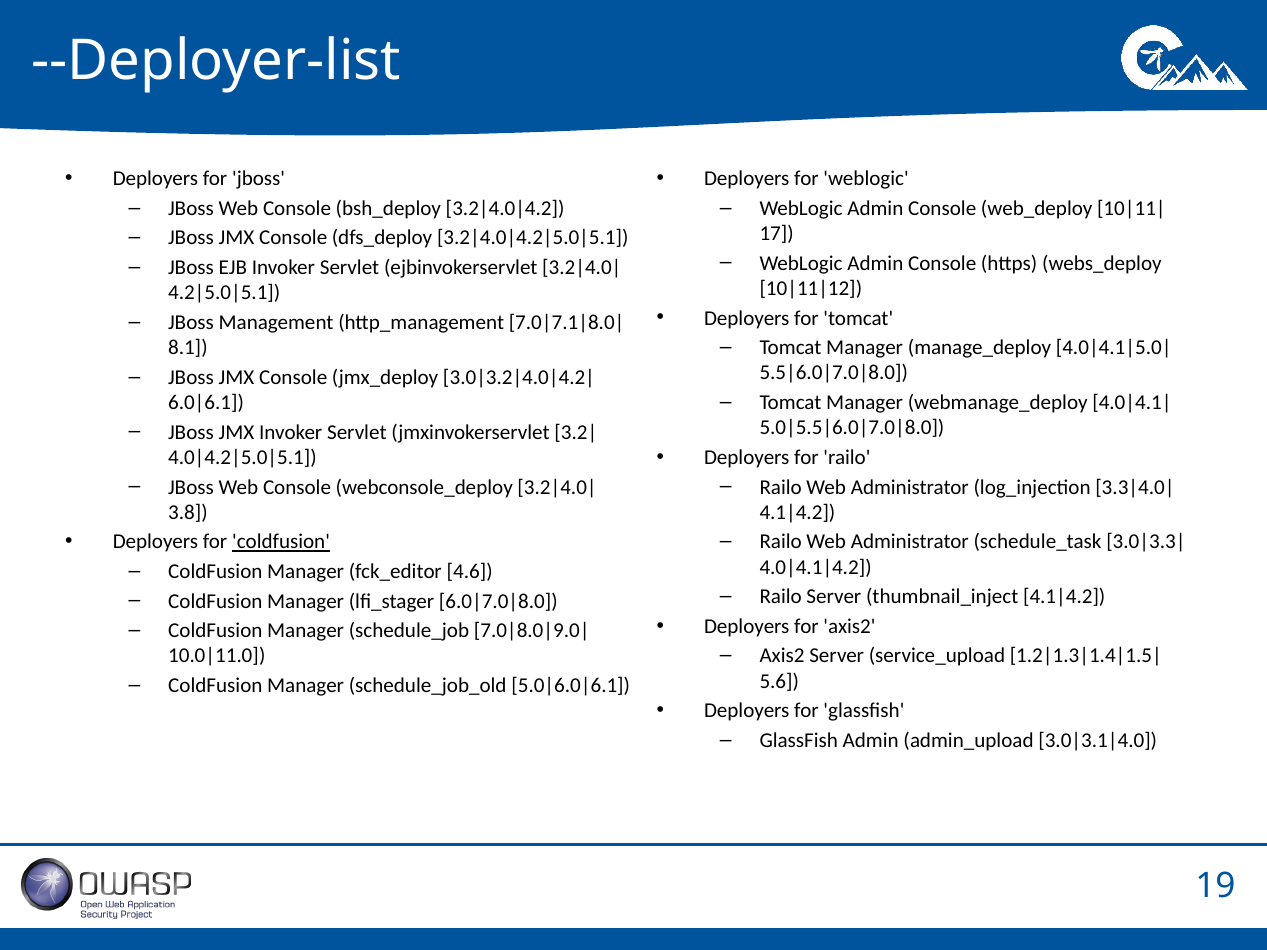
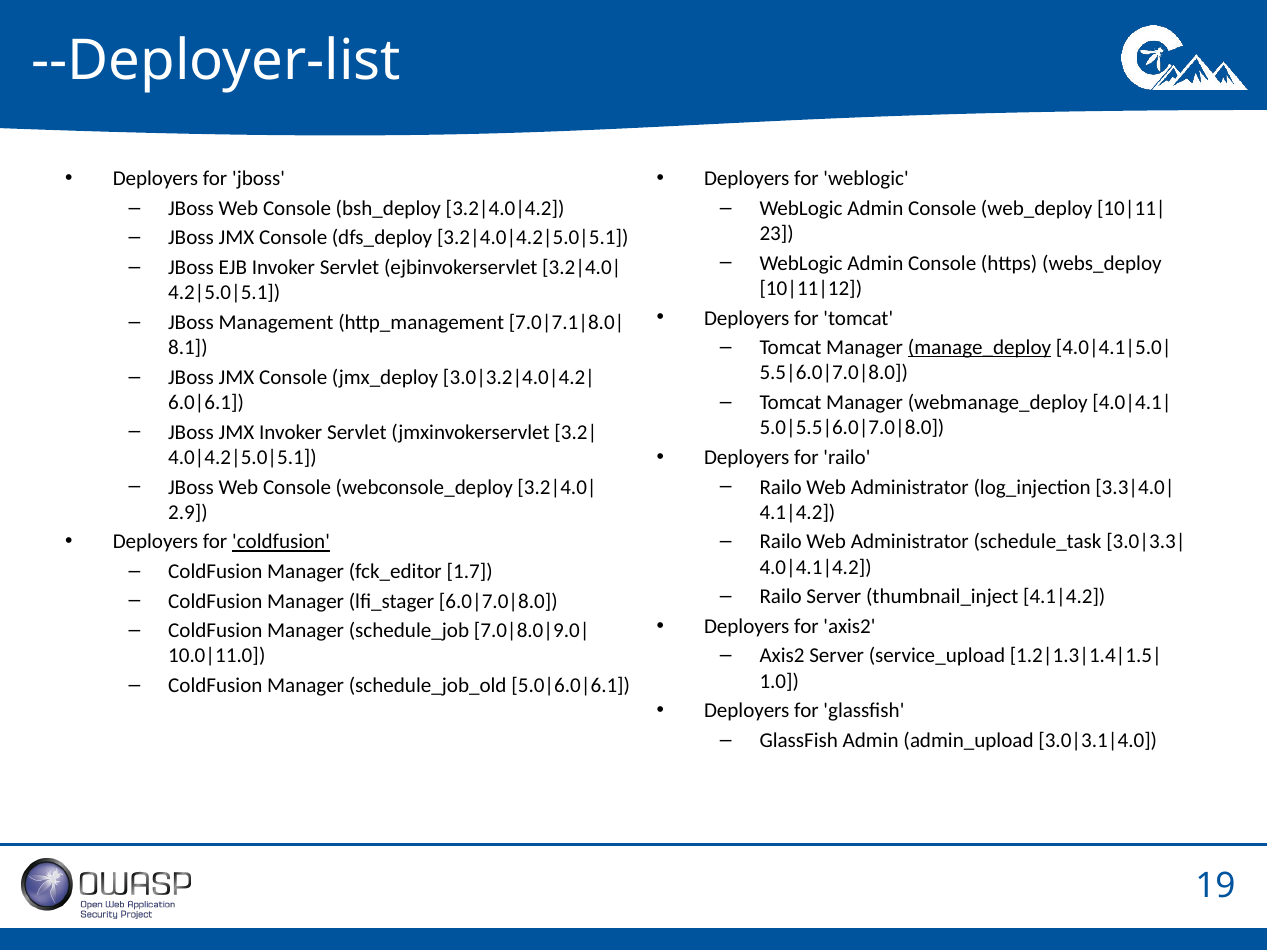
17: 17 -> 23
manage_deploy underline: none -> present
3.8: 3.8 -> 2.9
4.6: 4.6 -> 1.7
5.6: 5.6 -> 1.0
